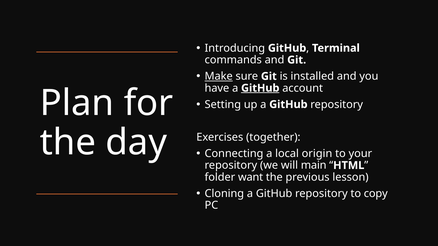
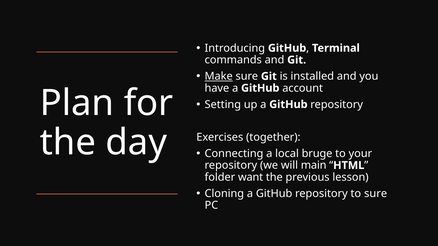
GitHub at (260, 88) underline: present -> none
origin: origin -> bruge
to copy: copy -> sure
